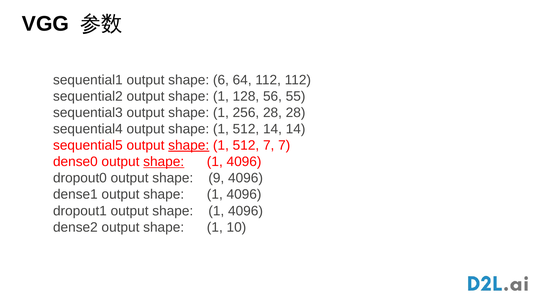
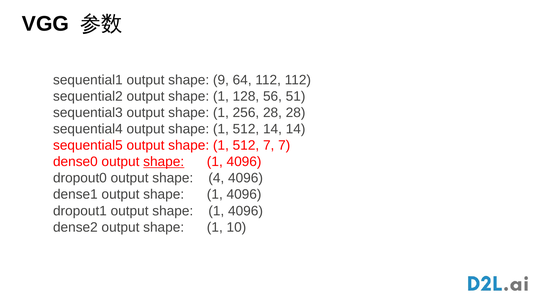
6: 6 -> 9
55: 55 -> 51
shape at (189, 145) underline: present -> none
9: 9 -> 4
